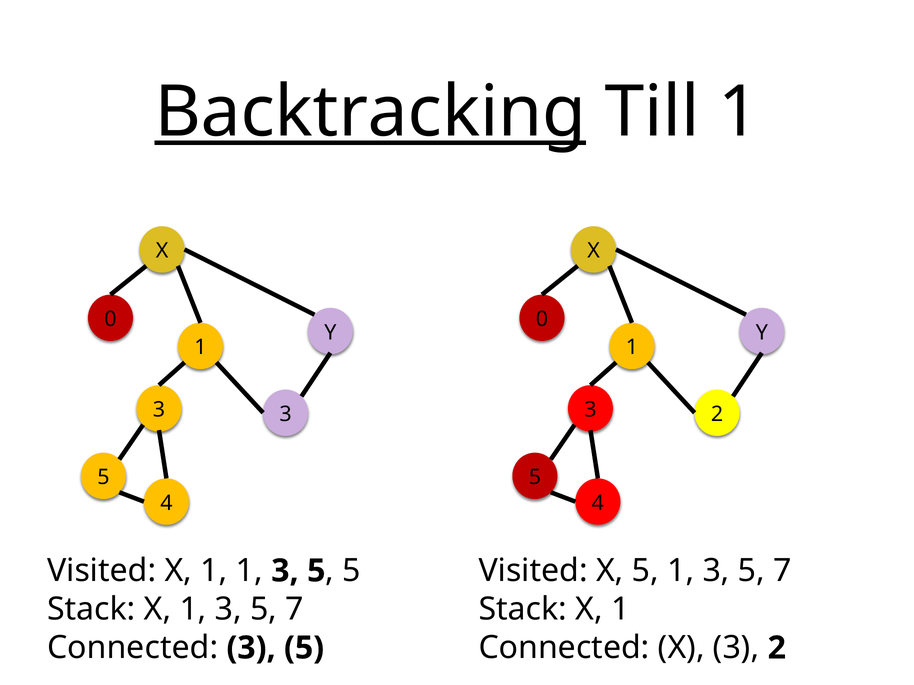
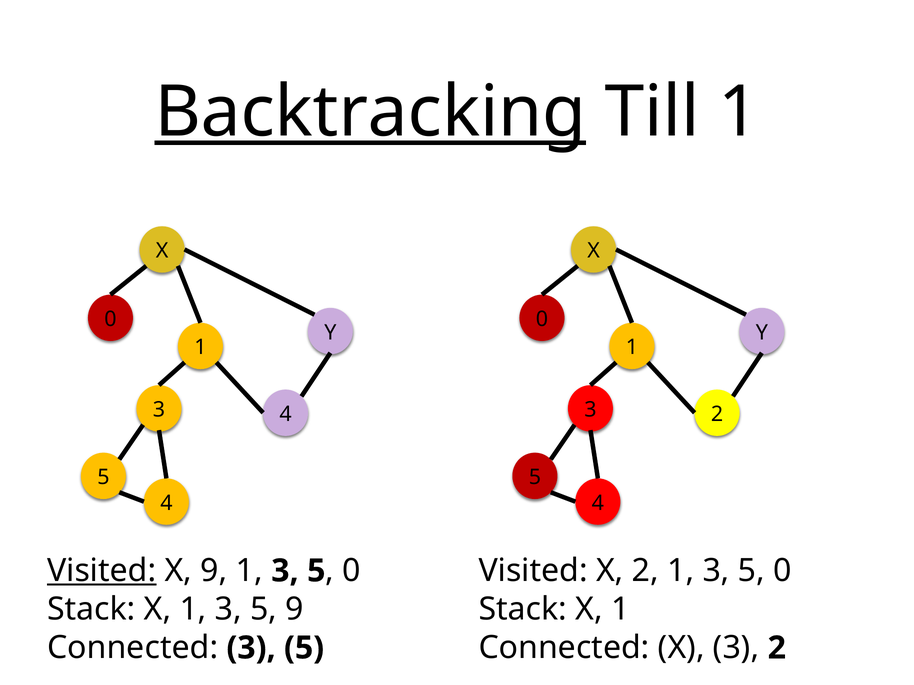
3 3: 3 -> 4
Visited at (102, 571) underline: none -> present
1 at (214, 571): 1 -> 9
5 at (352, 571): 5 -> 0
X 5: 5 -> 2
7 at (782, 571): 7 -> 0
7 at (295, 610): 7 -> 9
